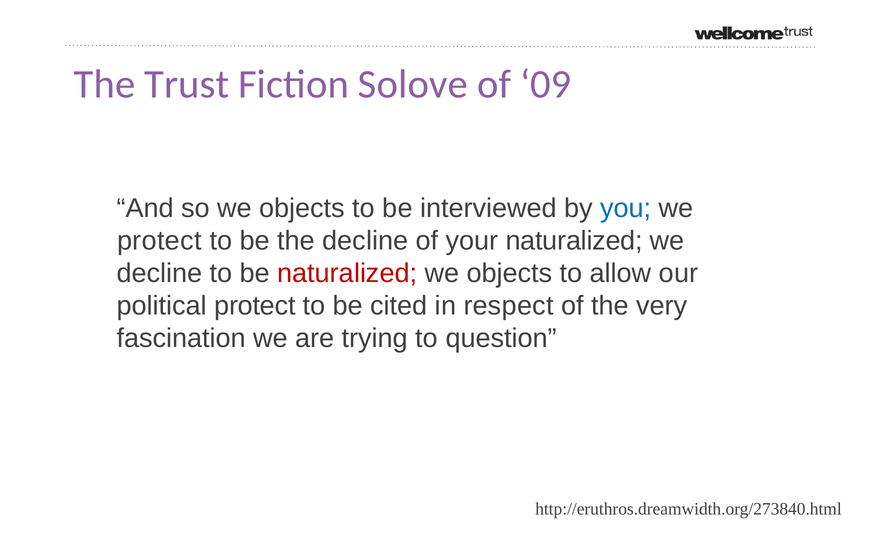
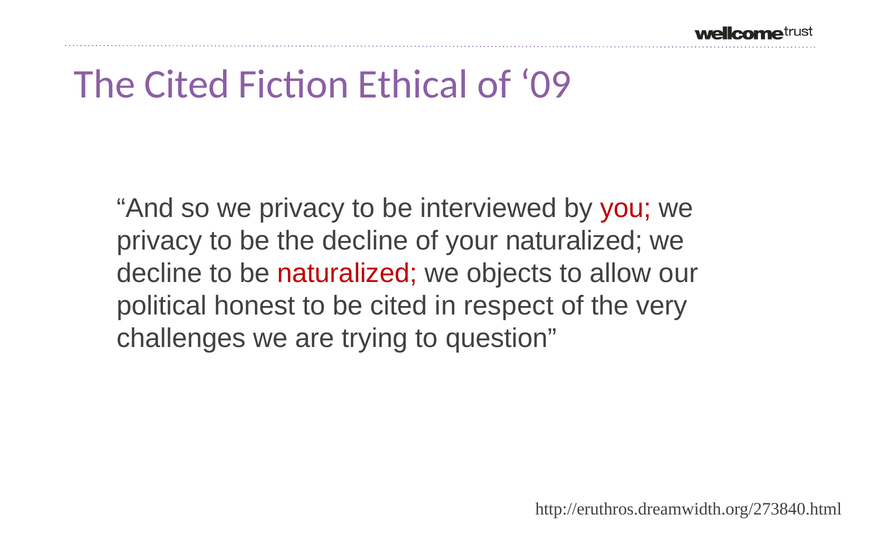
The Trust: Trust -> Cited
Solove: Solove -> Ethical
so we objects: objects -> privacy
you colour: blue -> red
protect at (159, 241): protect -> privacy
political protect: protect -> honest
fascination: fascination -> challenges
